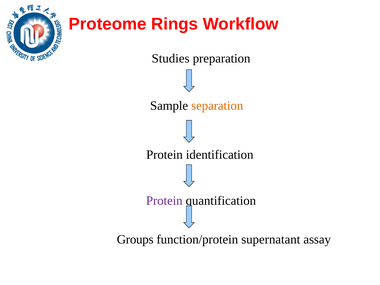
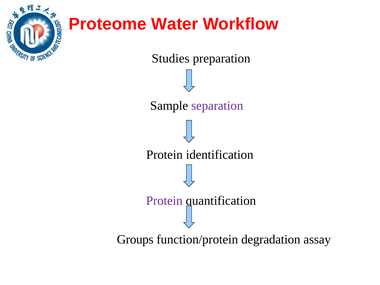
Rings: Rings -> Water
separation colour: orange -> purple
supernatant: supernatant -> degradation
